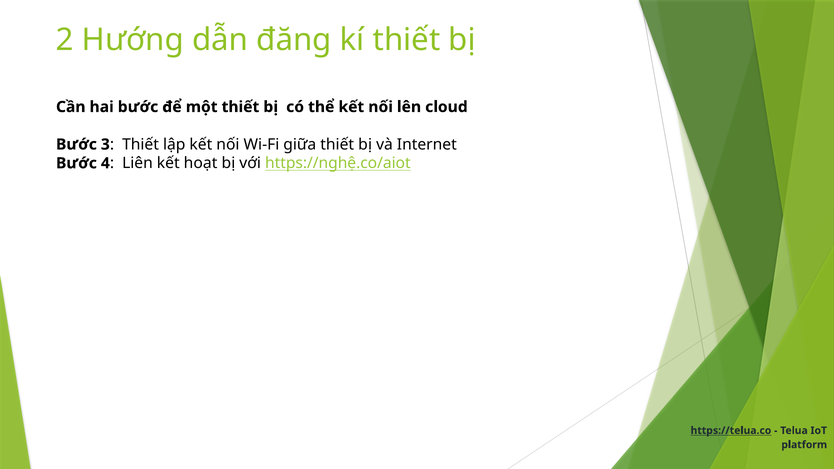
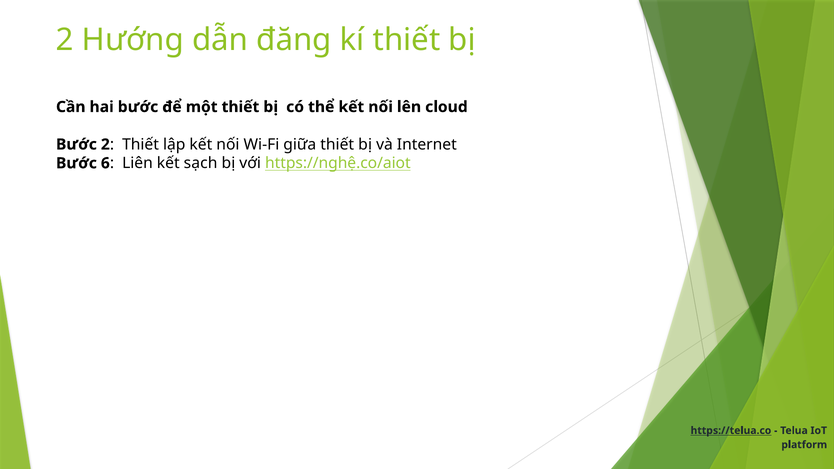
Bước 3: 3 -> 2
4: 4 -> 6
hoạt: hoạt -> sạch
